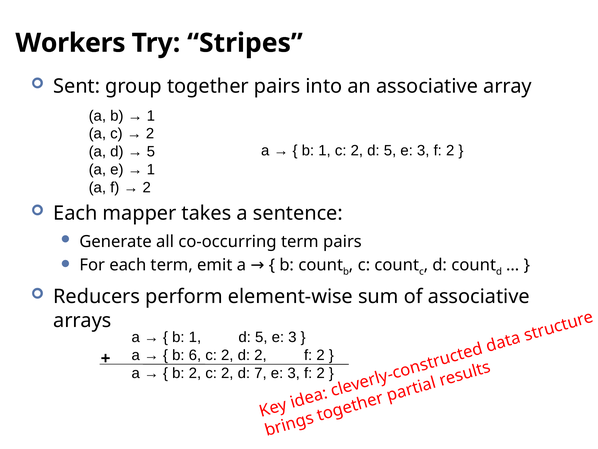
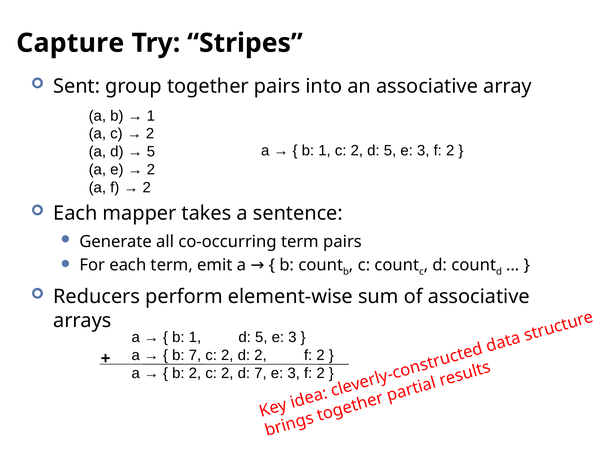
Workers: Workers -> Capture
1 at (151, 169): 1 -> 2
b 6: 6 -> 7
